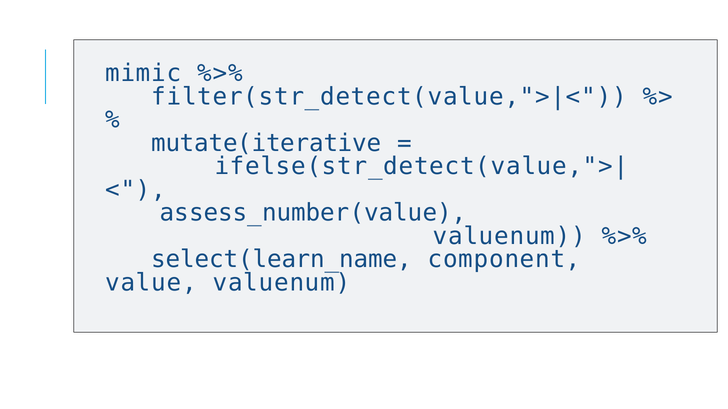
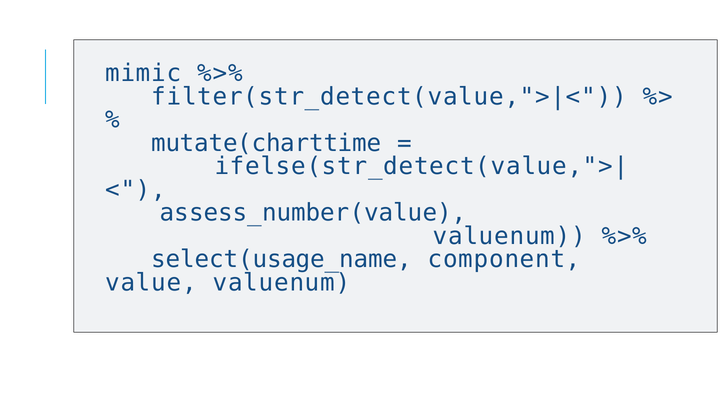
mutate(iterative: mutate(iterative -> mutate(charttime
select(learn_name: select(learn_name -> select(usage_name
